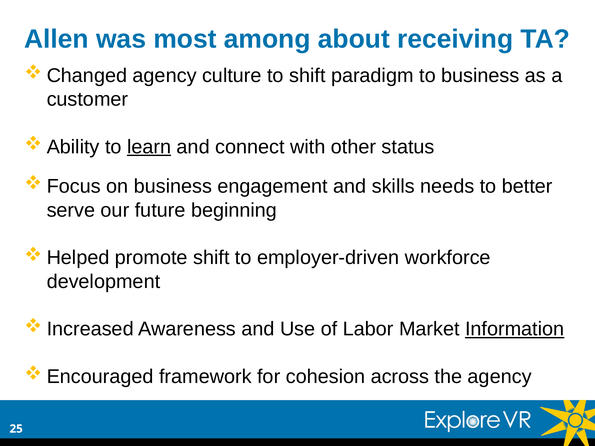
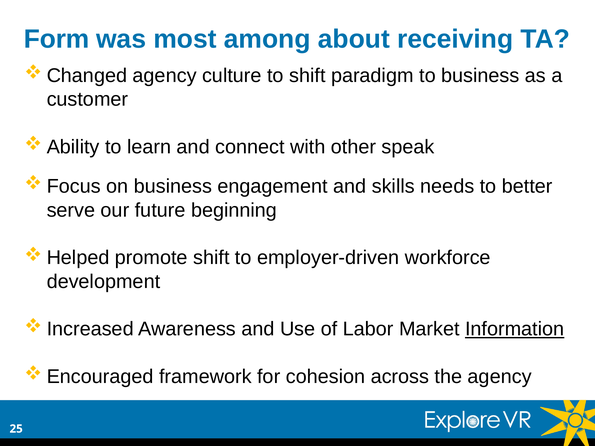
Allen: Allen -> Form
learn underline: present -> none
status: status -> speak
